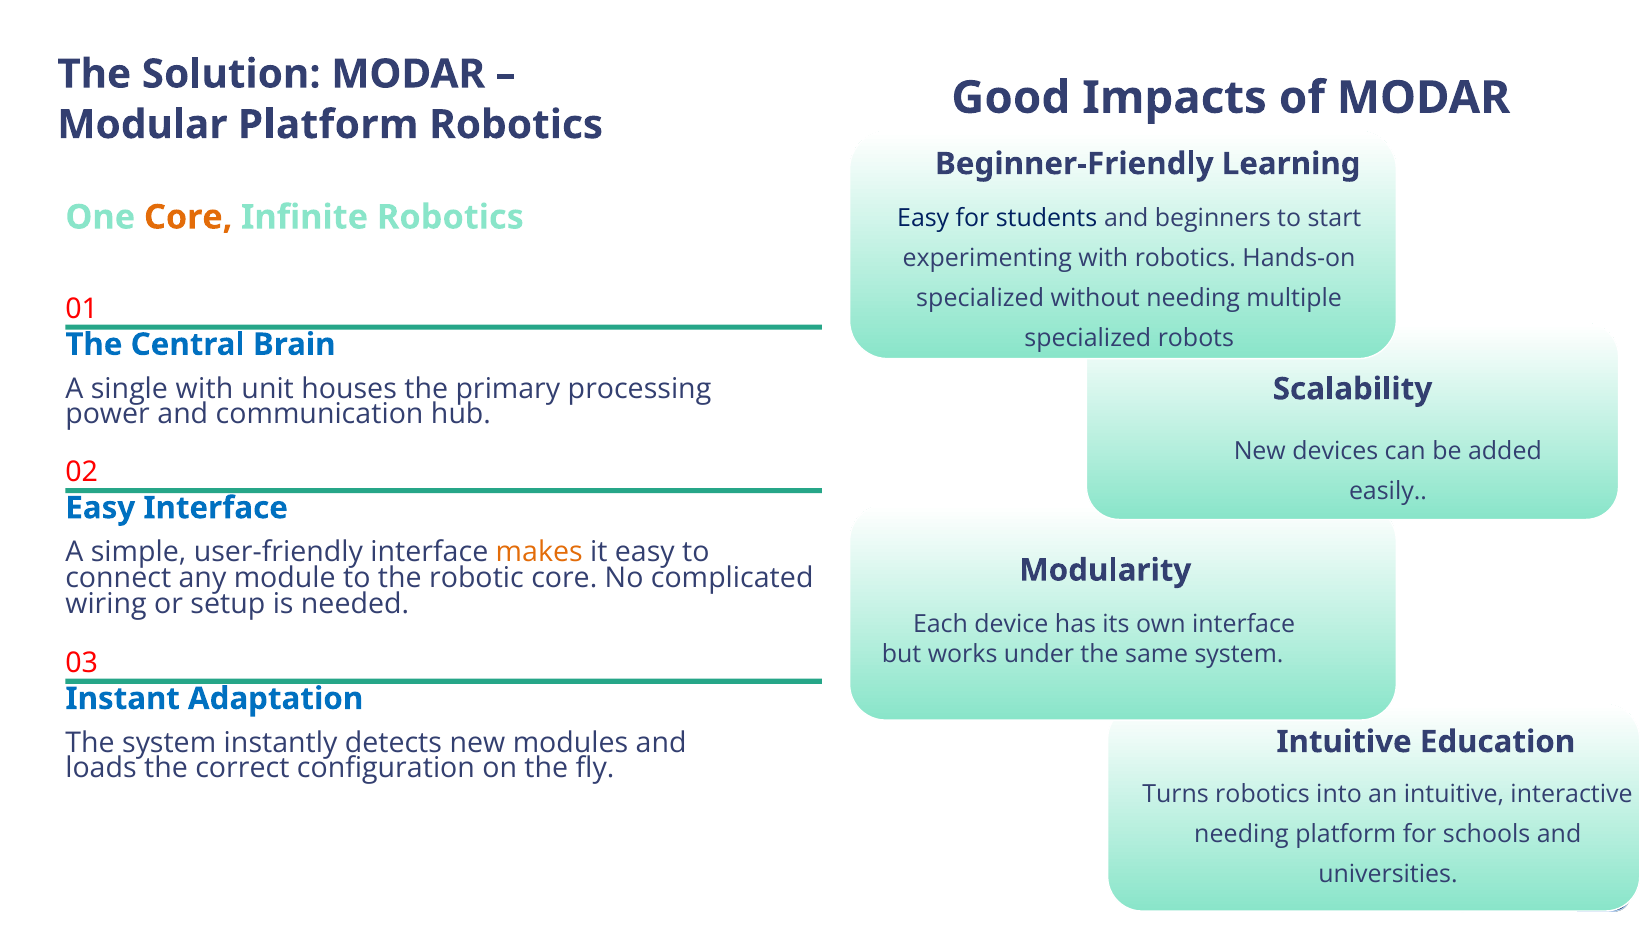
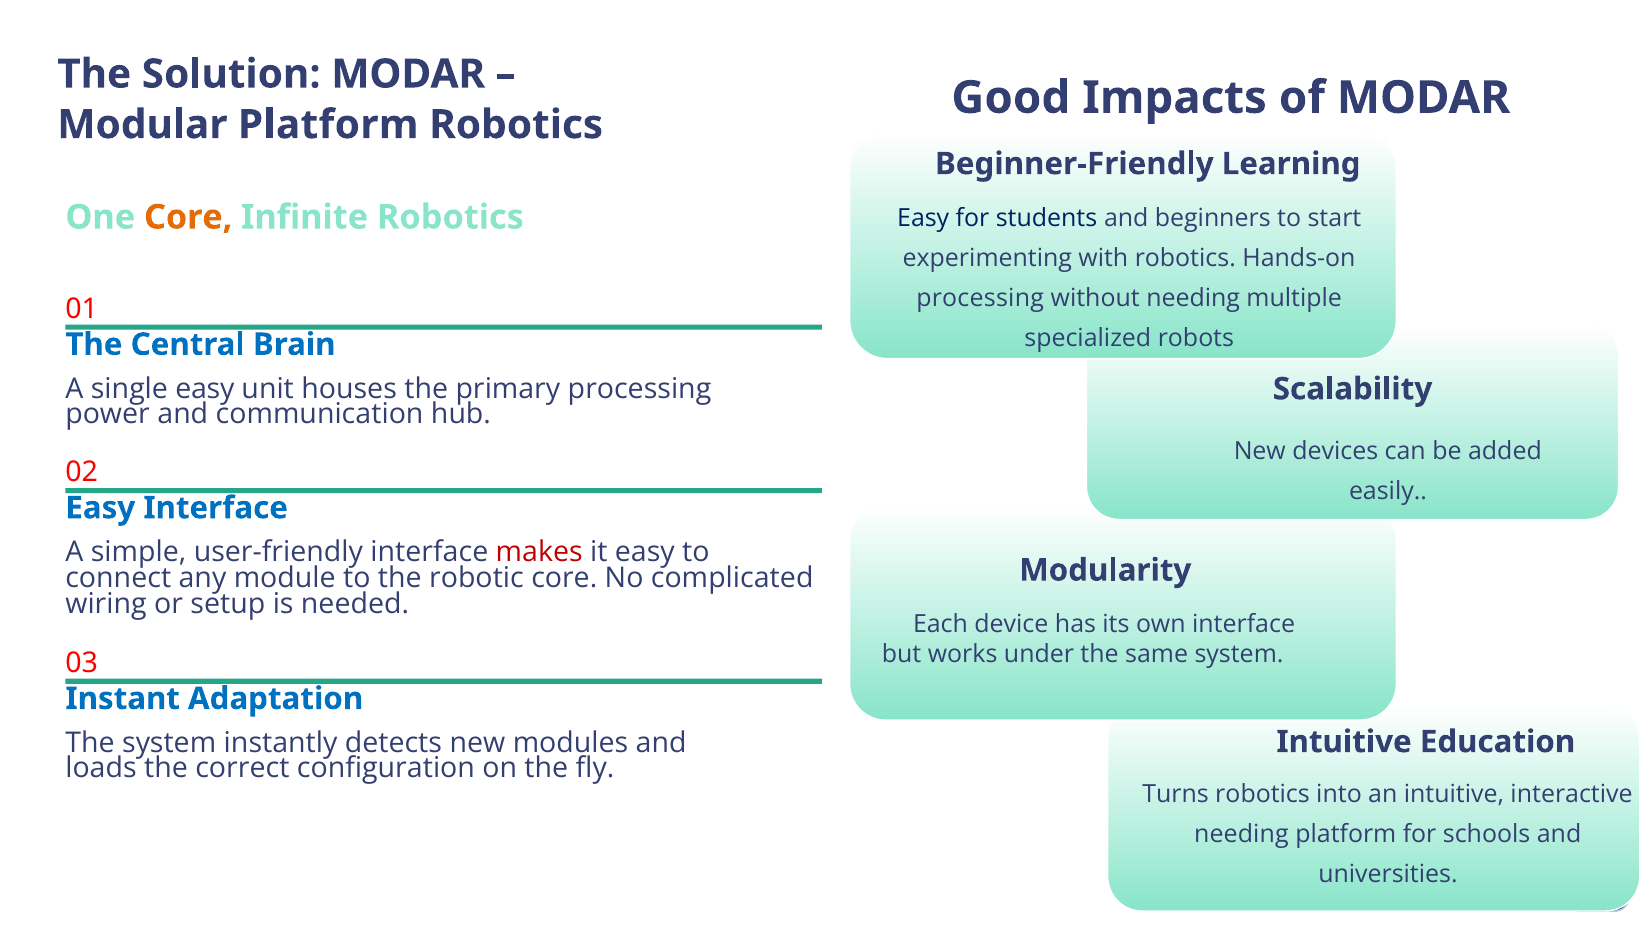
specialized at (980, 298): specialized -> processing
single with: with -> easy
makes colour: orange -> red
